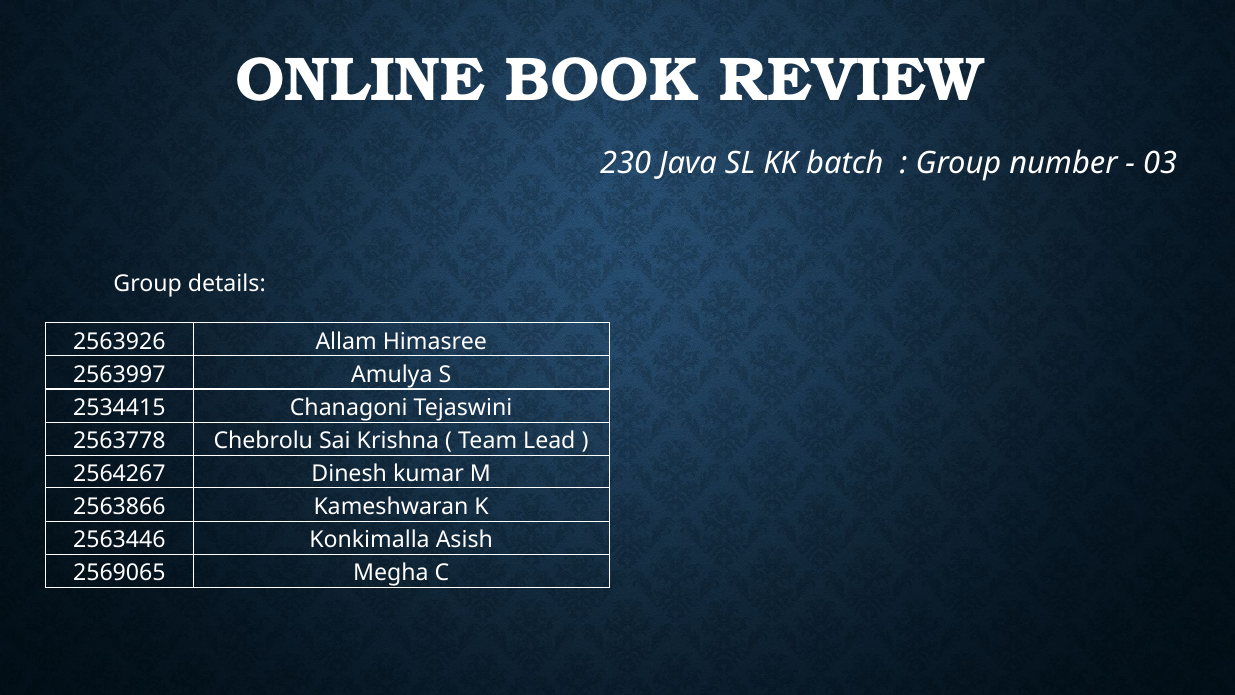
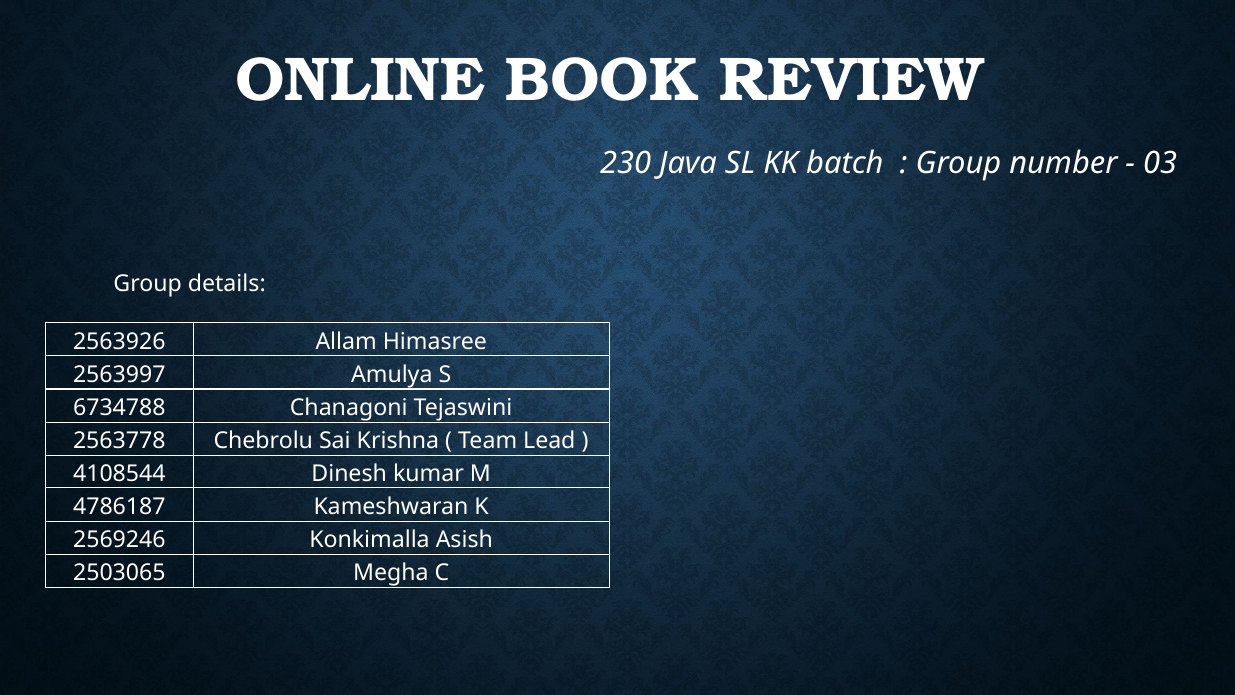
2534415: 2534415 -> 6734788
2564267: 2564267 -> 4108544
2563866: 2563866 -> 4786187
2563446: 2563446 -> 2569246
2569065: 2569065 -> 2503065
